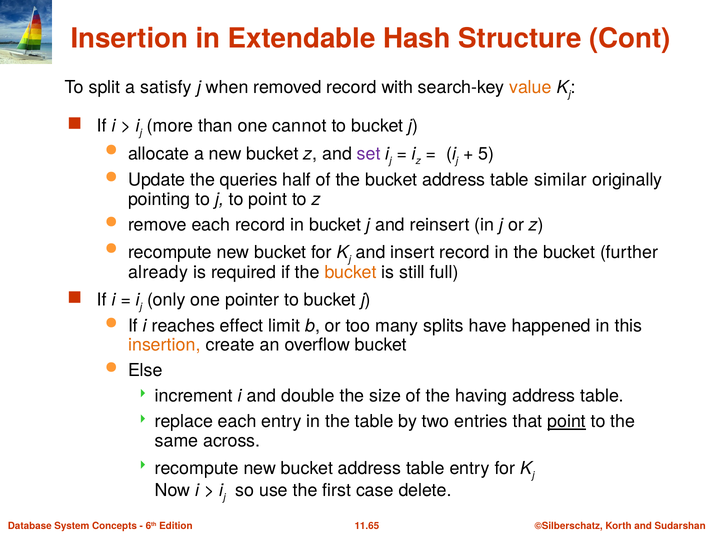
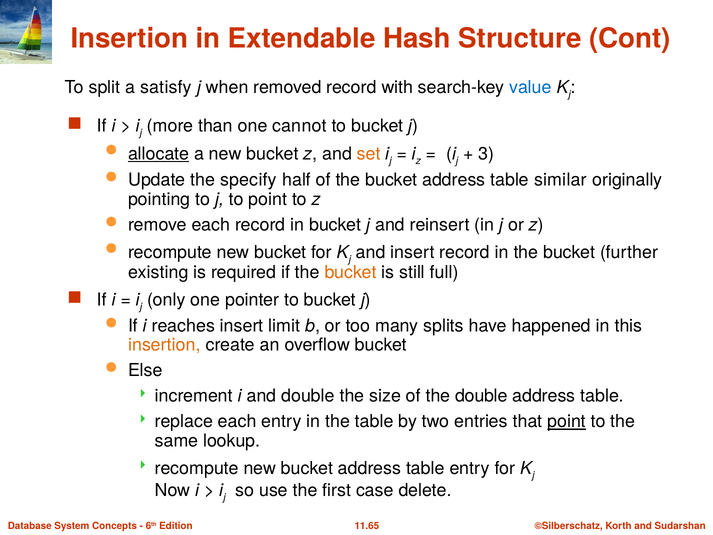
value colour: orange -> blue
allocate underline: none -> present
set colour: purple -> orange
5: 5 -> 3
queries: queries -> specify
already: already -> existing
reaches effect: effect -> insert
the having: having -> double
across: across -> lookup
